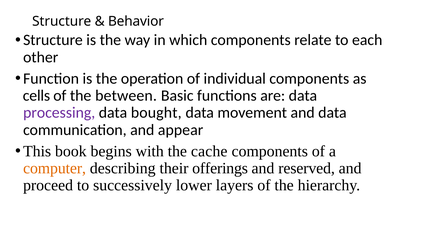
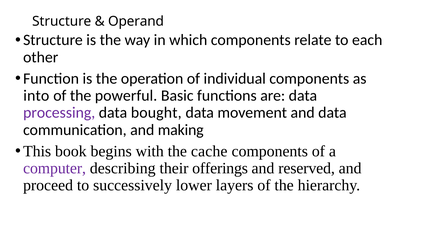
Behavior: Behavior -> Operand
cells: cells -> into
between: between -> powerful
appear: appear -> making
computer colour: orange -> purple
